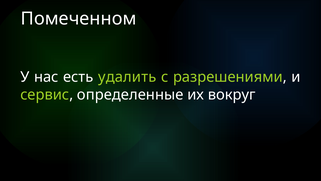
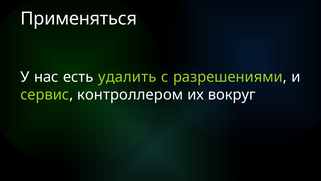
Помеченном: Помеченном -> Применяться
определенные: определенные -> контроллером
